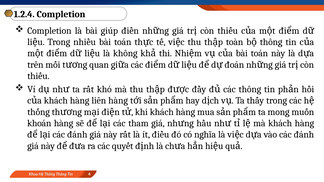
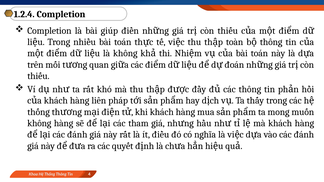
liên hàng: hàng -> pháp
khoán at (39, 123): khoán -> không
